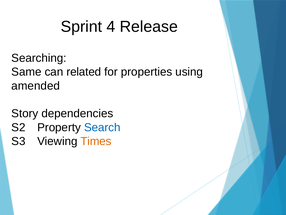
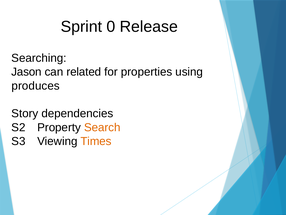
4: 4 -> 0
Same: Same -> Jason
amended: amended -> produces
Search colour: blue -> orange
